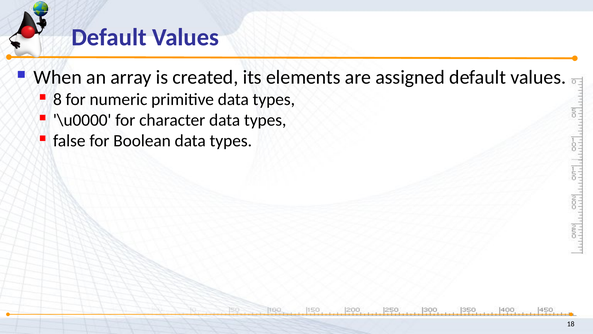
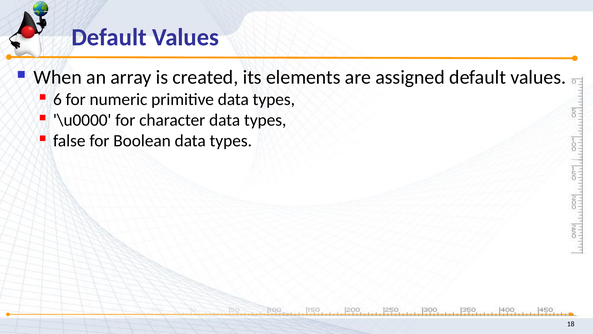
8: 8 -> 6
